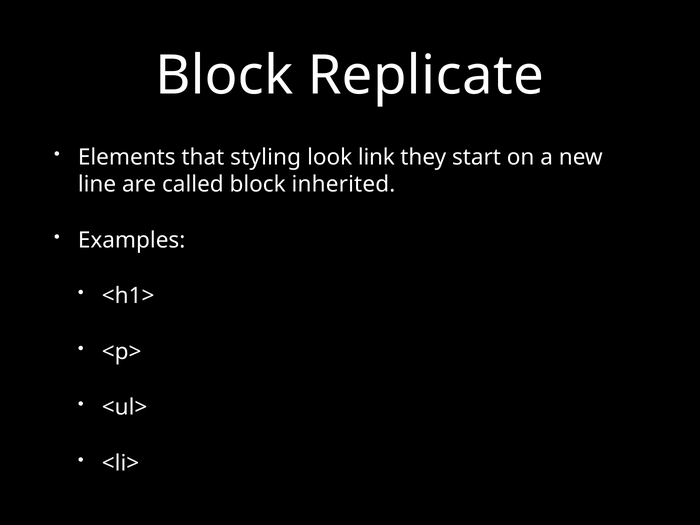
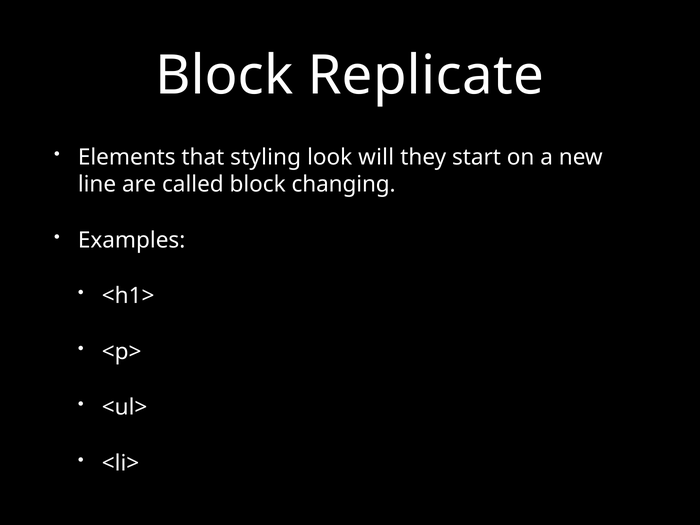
link: link -> will
inherited: inherited -> changing
